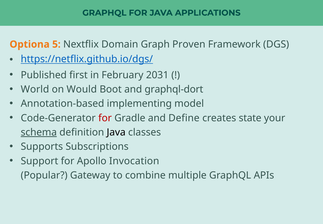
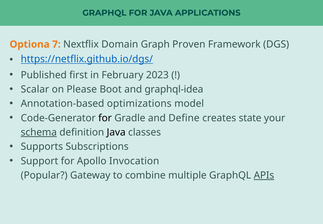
5: 5 -> 7
2031: 2031 -> 2023
World: World -> Scalar
Would: Would -> Please
graphql-dort: graphql-dort -> graphql-idea
implementing: implementing -> optimizations
for at (105, 118) colour: red -> black
APIs underline: none -> present
